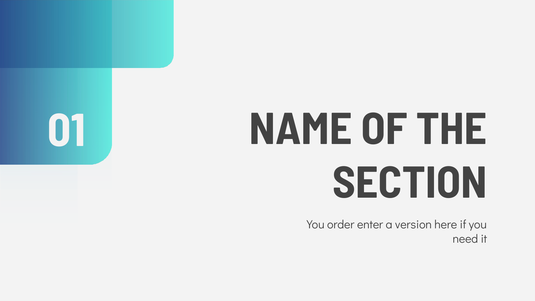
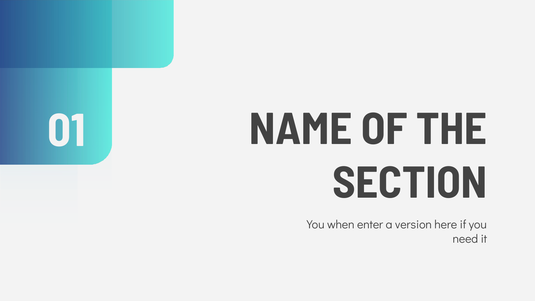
order: order -> when
